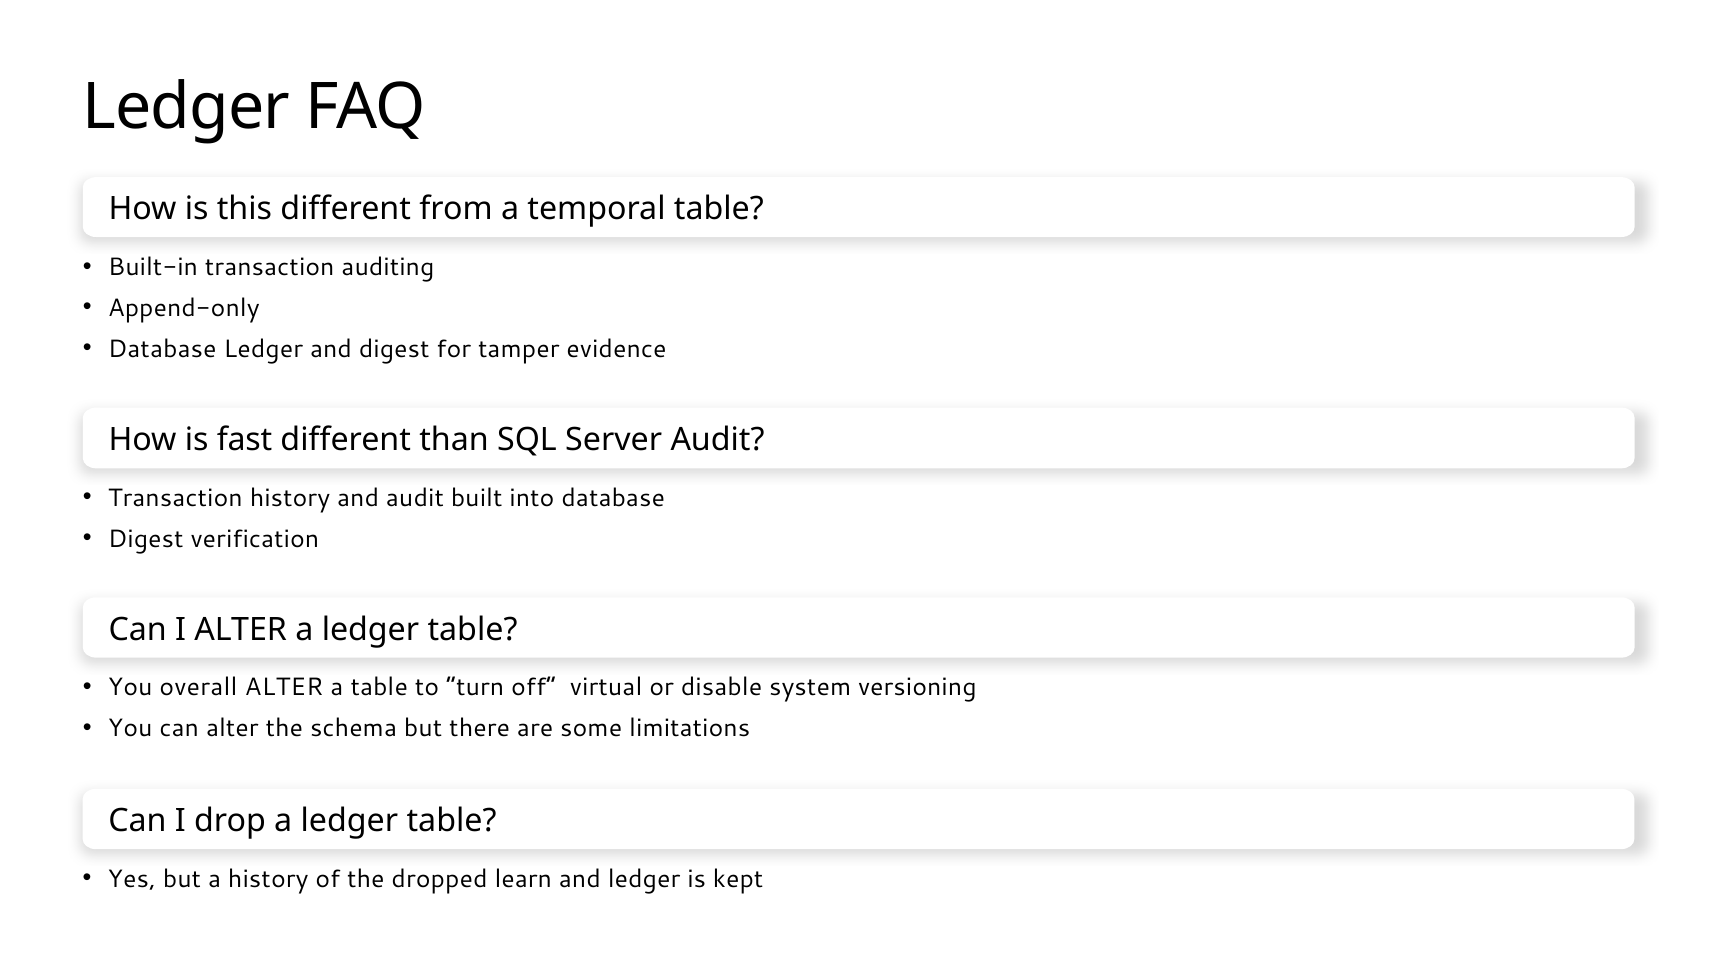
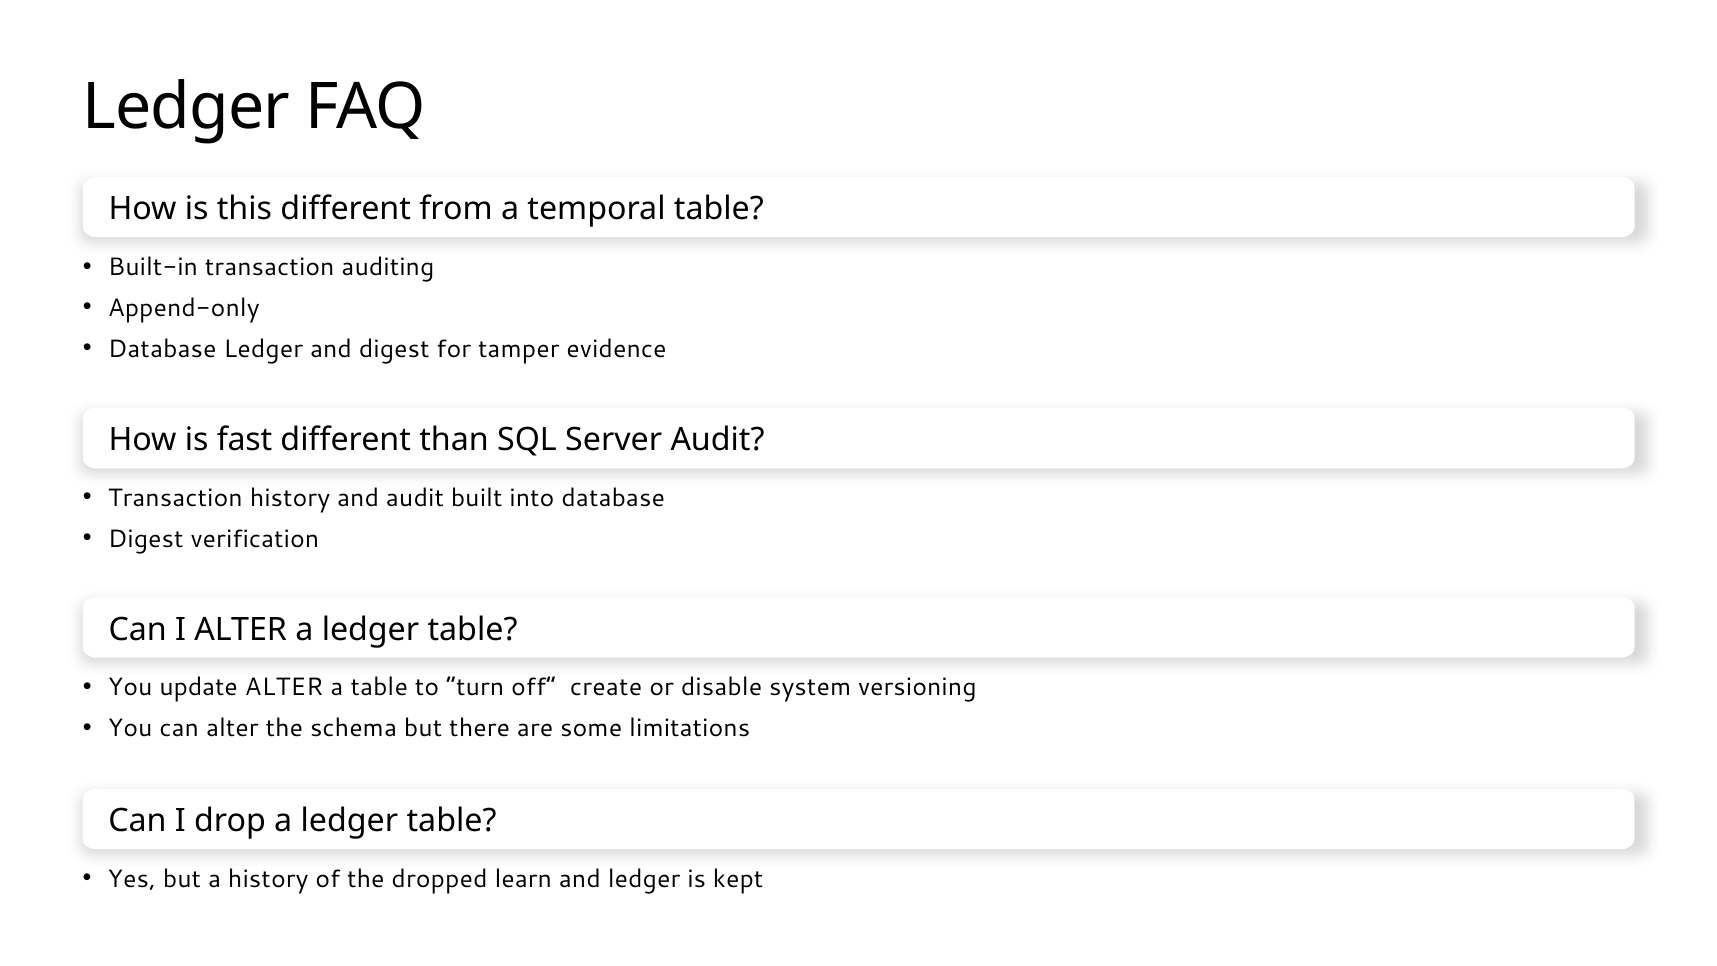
overall: overall -> update
virtual: virtual -> create
